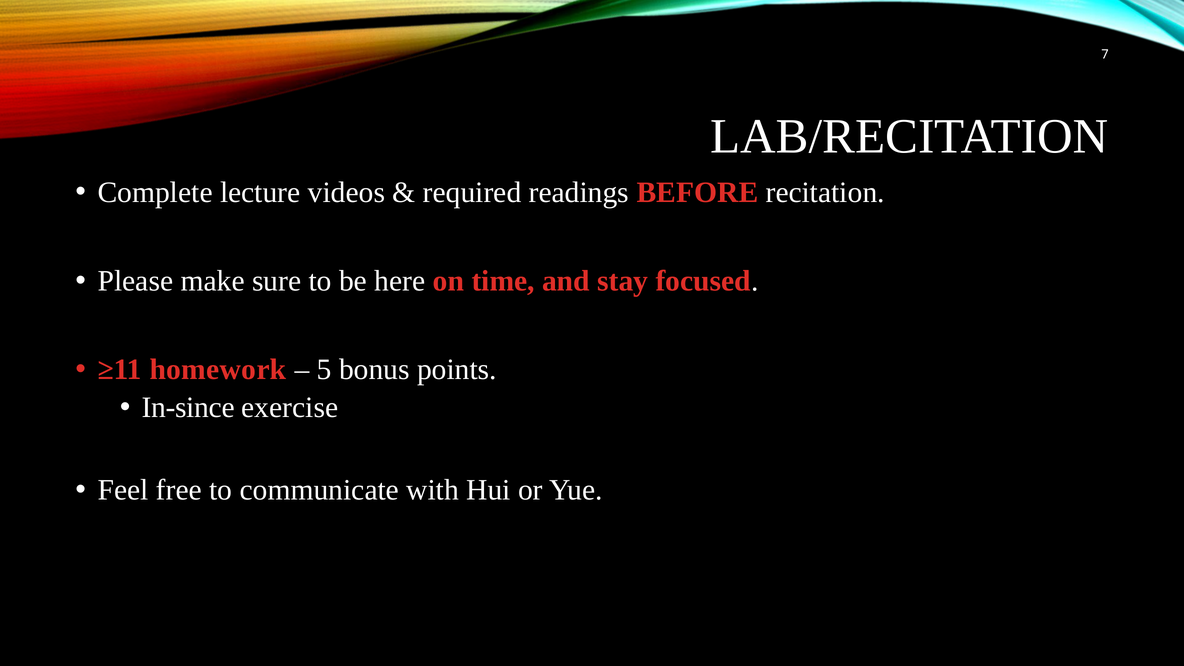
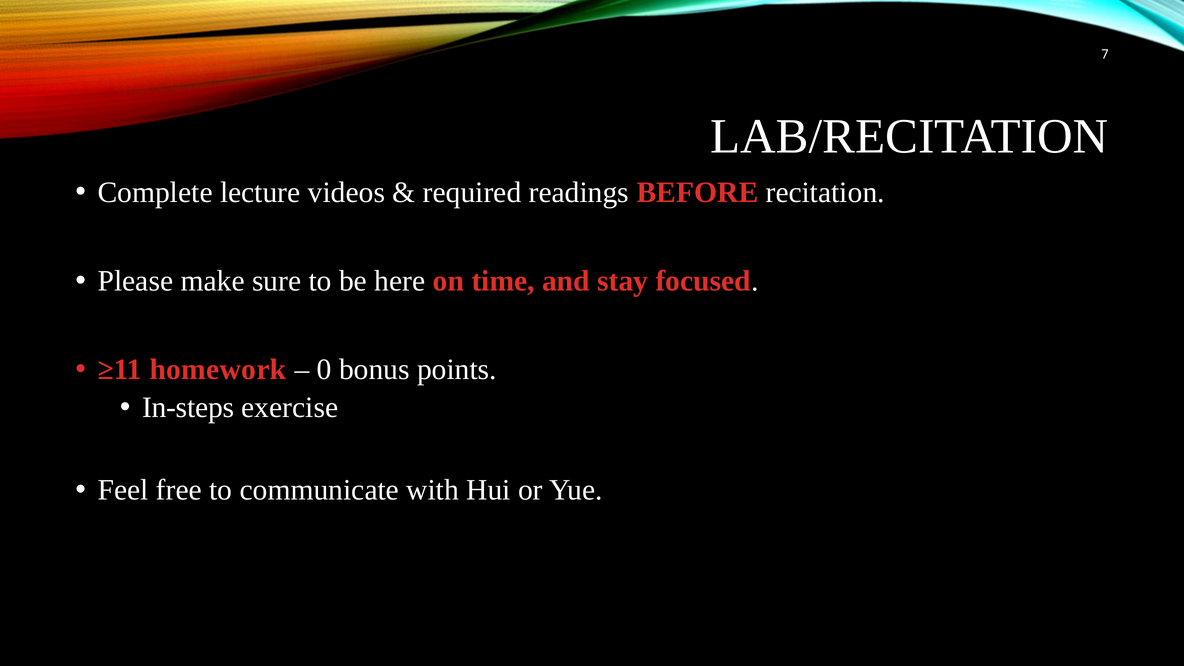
5: 5 -> 0
In-since: In-since -> In-steps
